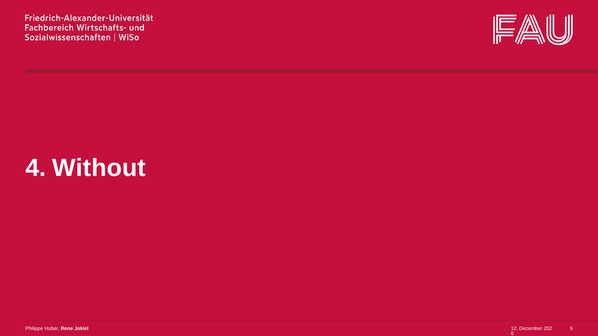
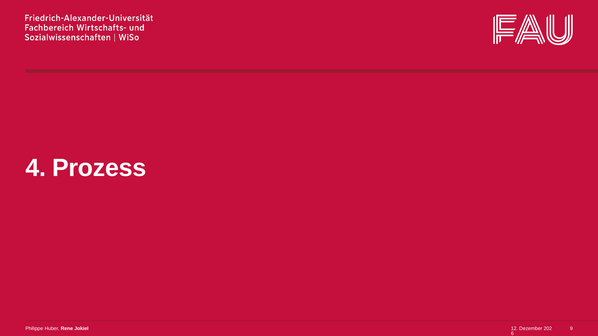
Without: Without -> Prozess
